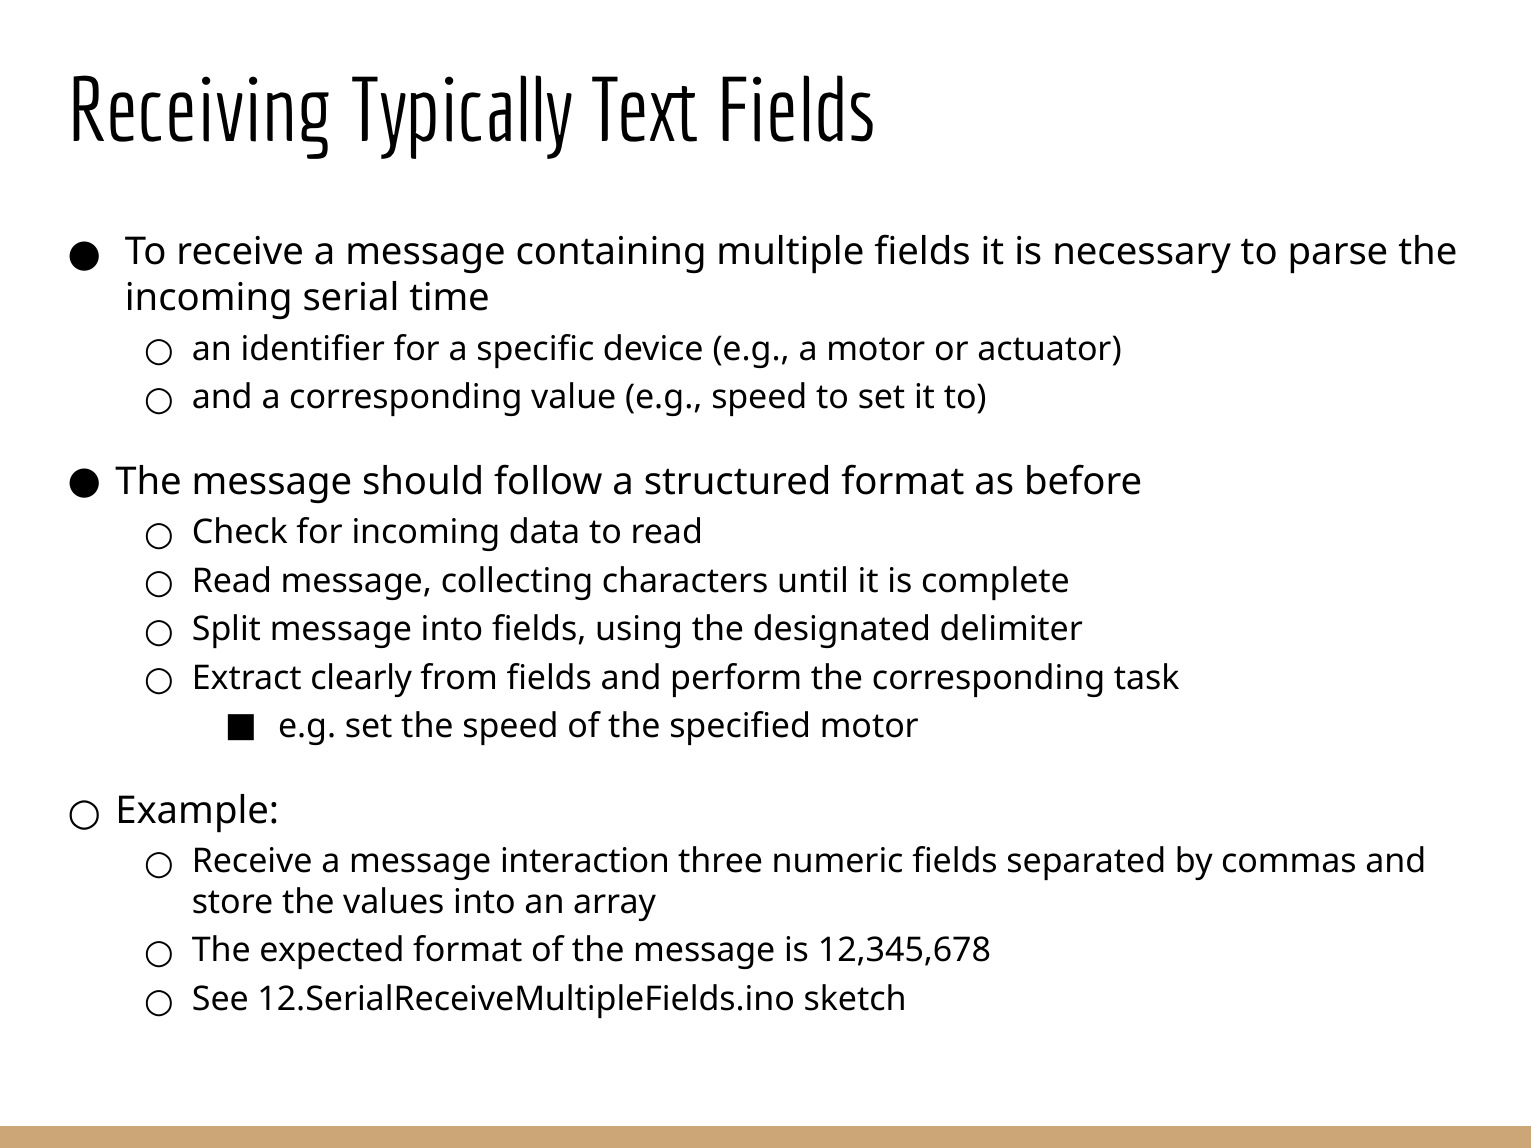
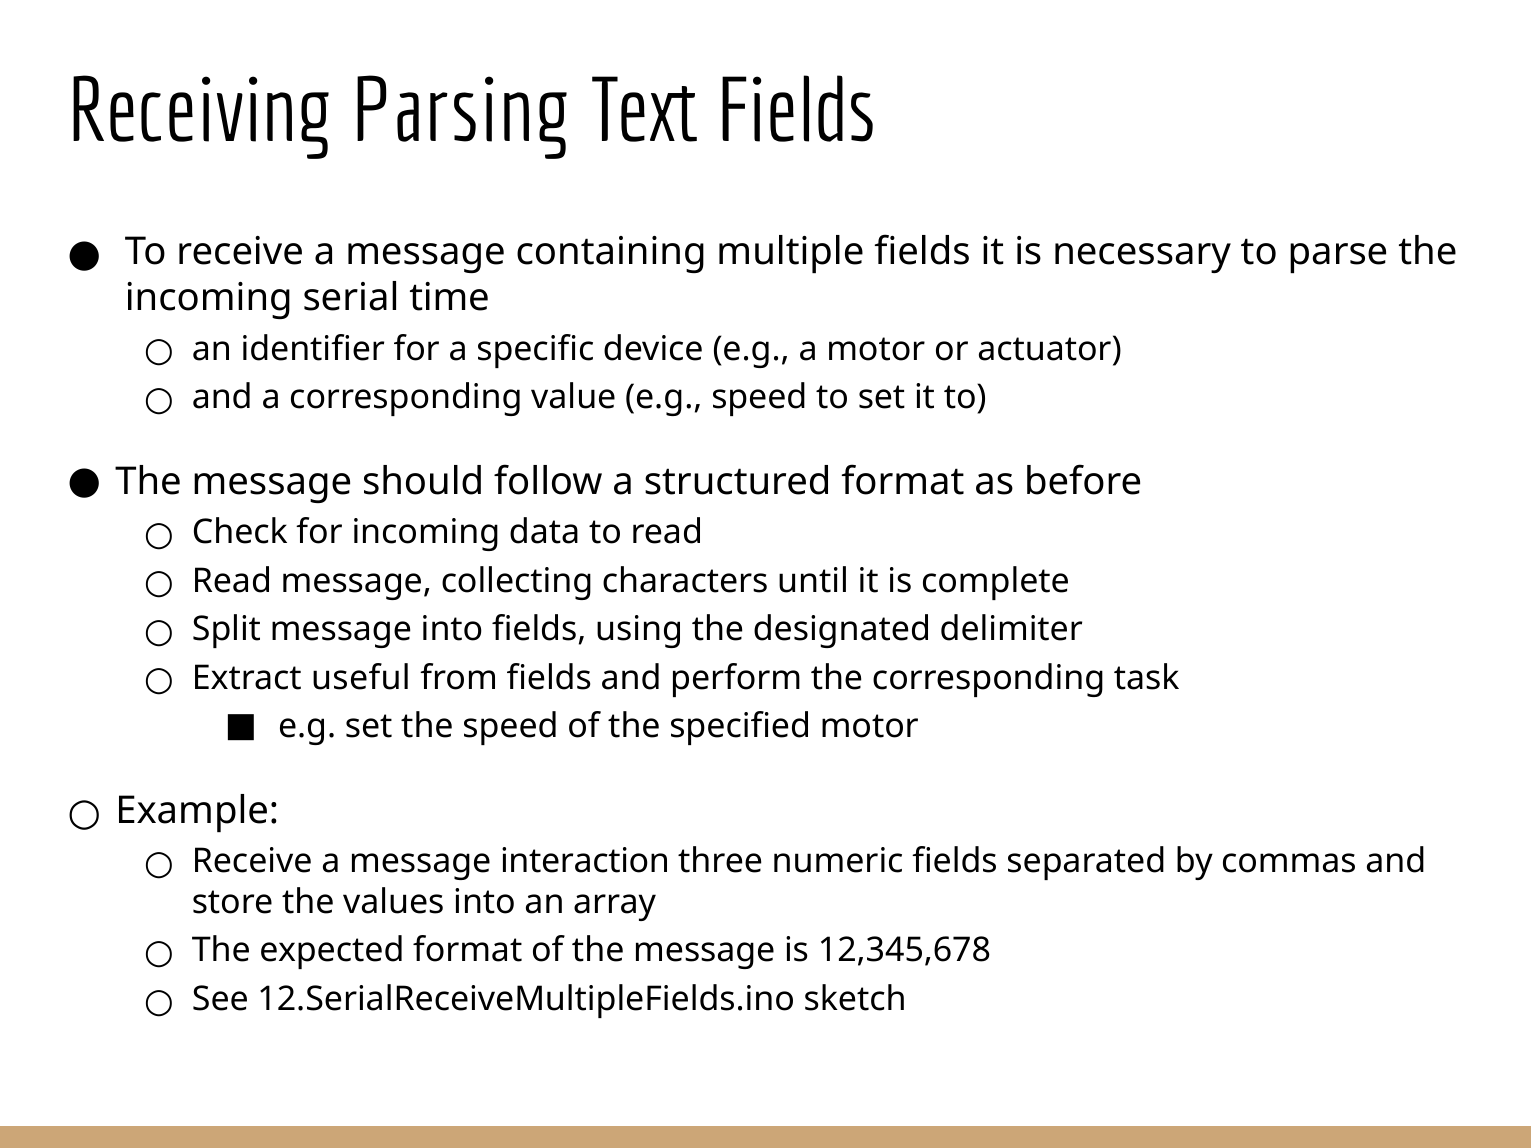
Typically: Typically -> Parsing
clearly: clearly -> useful
